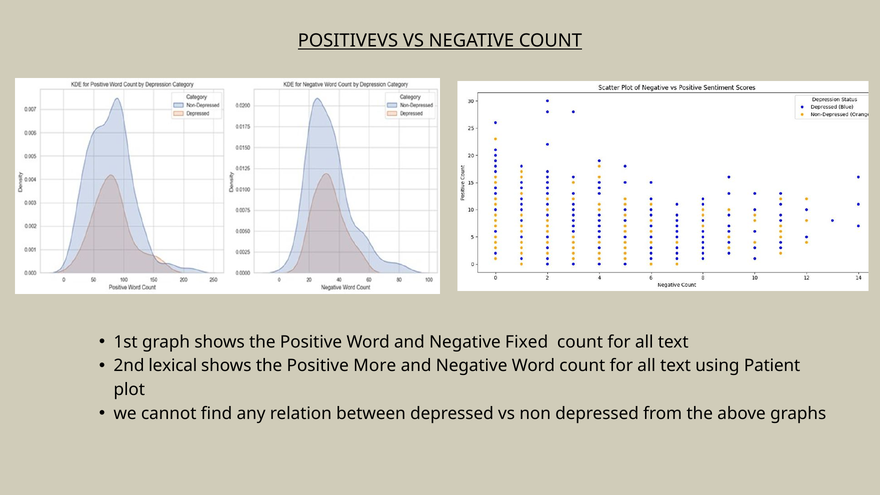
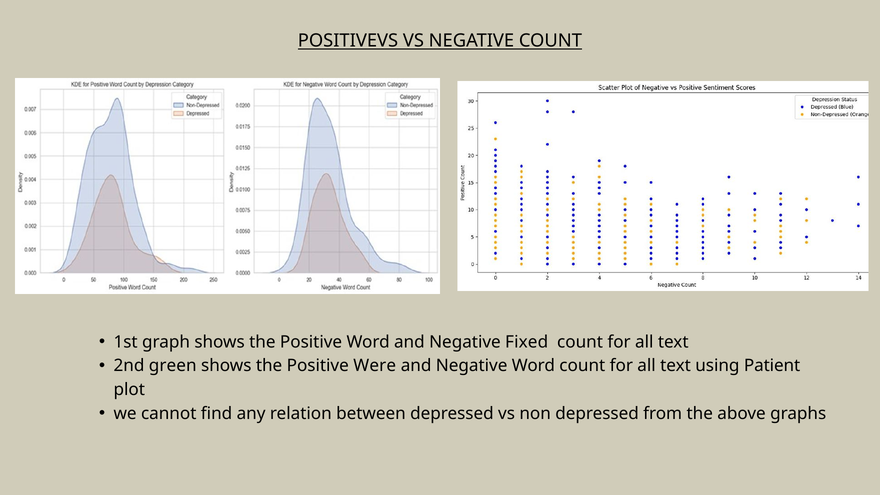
lexical: lexical -> green
More: More -> Were
